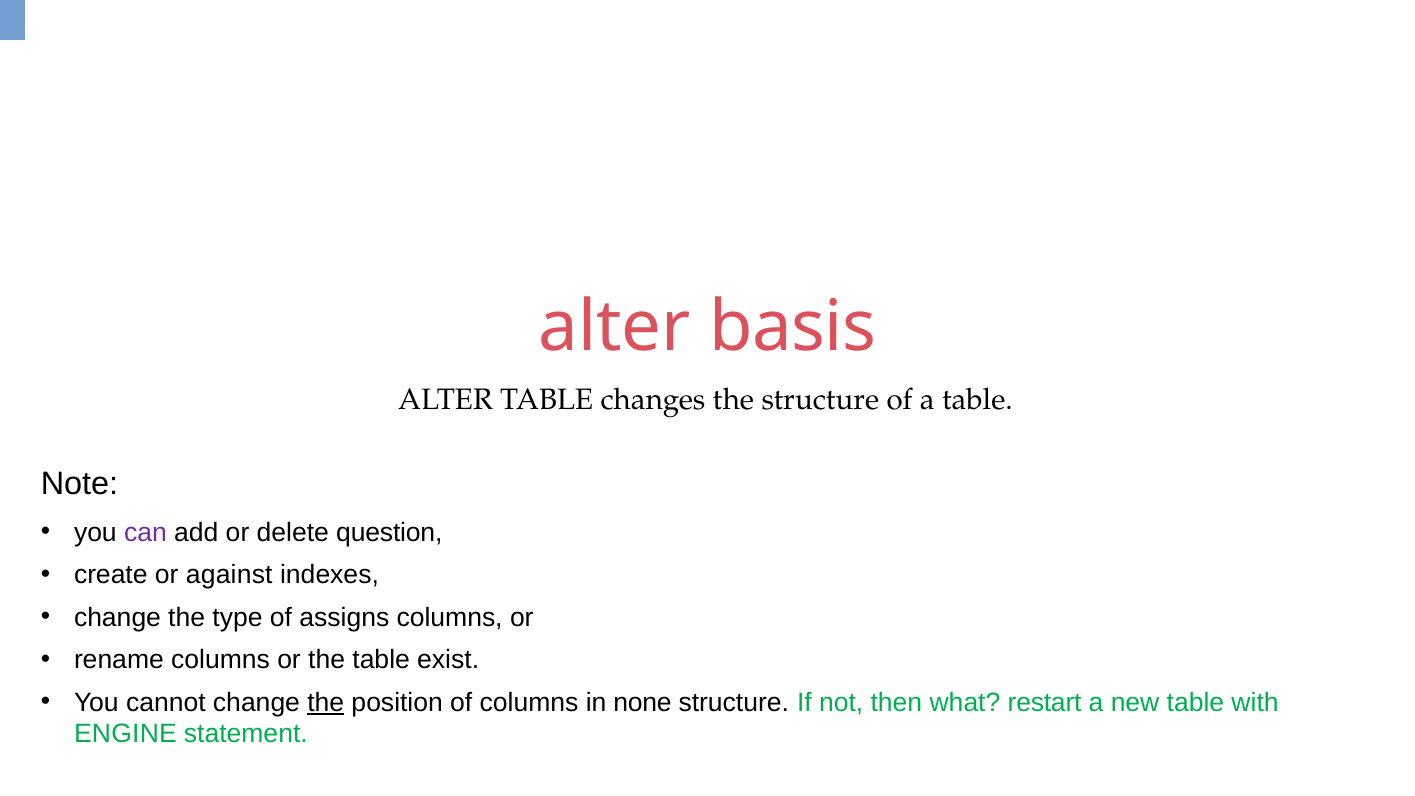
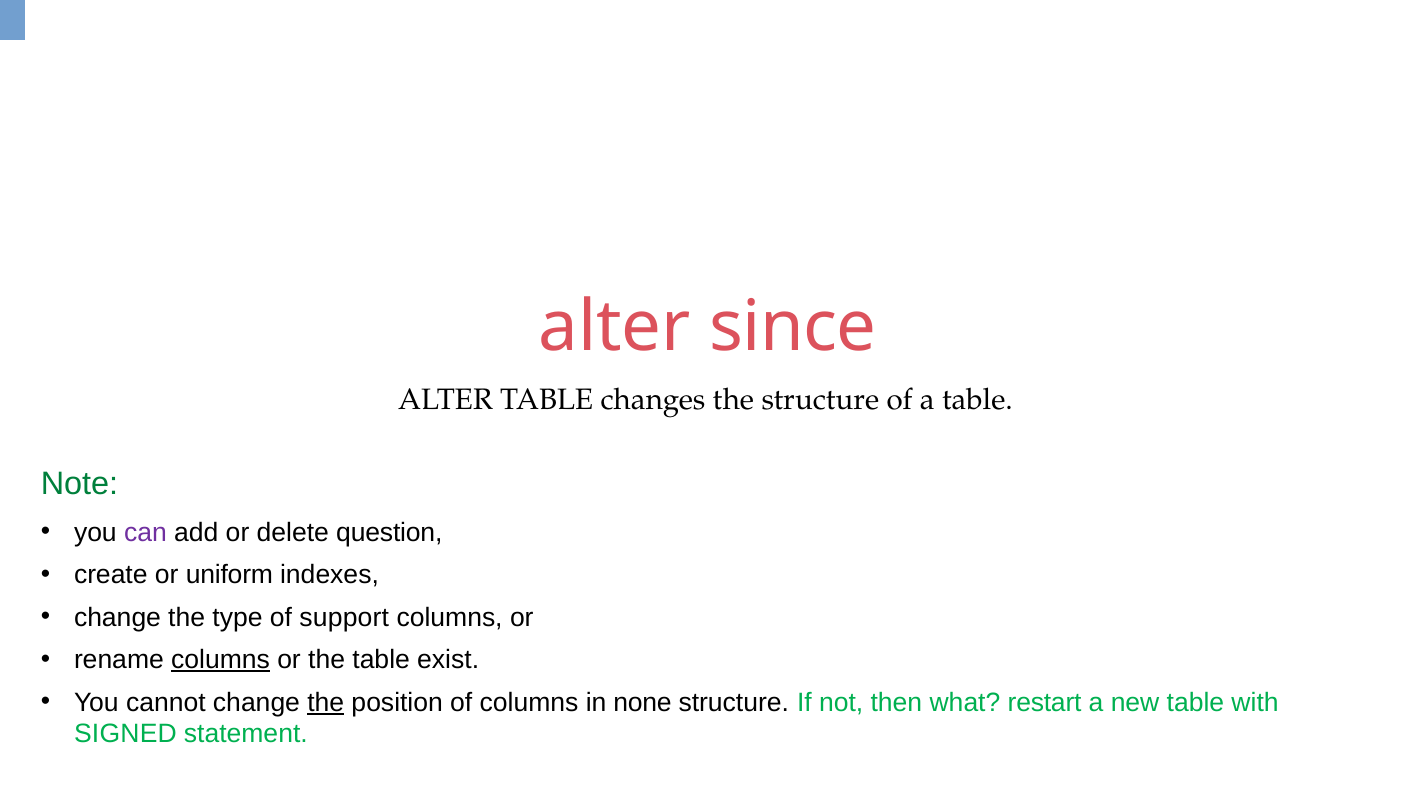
basis: basis -> since
Note colour: black -> green
against: against -> uniform
assigns: assigns -> support
columns at (221, 660) underline: none -> present
ENGINE: ENGINE -> SIGNED
